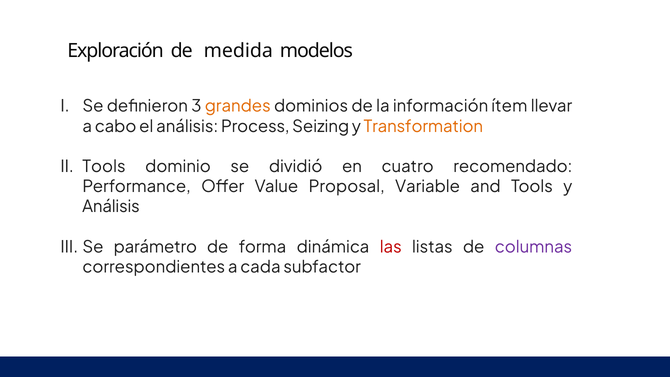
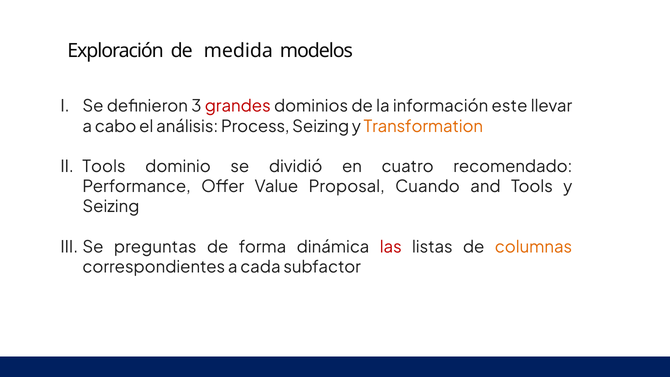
grandes colour: orange -> red
ítem: ítem -> este
Variable: Variable -> Cuando
Análisis at (111, 207): Análisis -> Seizing
parámetro: parámetro -> preguntas
columnas colour: purple -> orange
